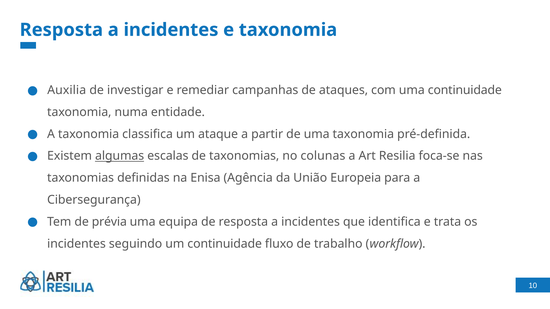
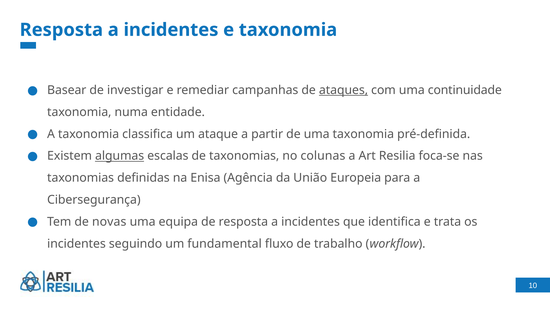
Auxilia: Auxilia -> Basear
ataques underline: none -> present
prévia: prévia -> novas
um continuidade: continuidade -> fundamental
